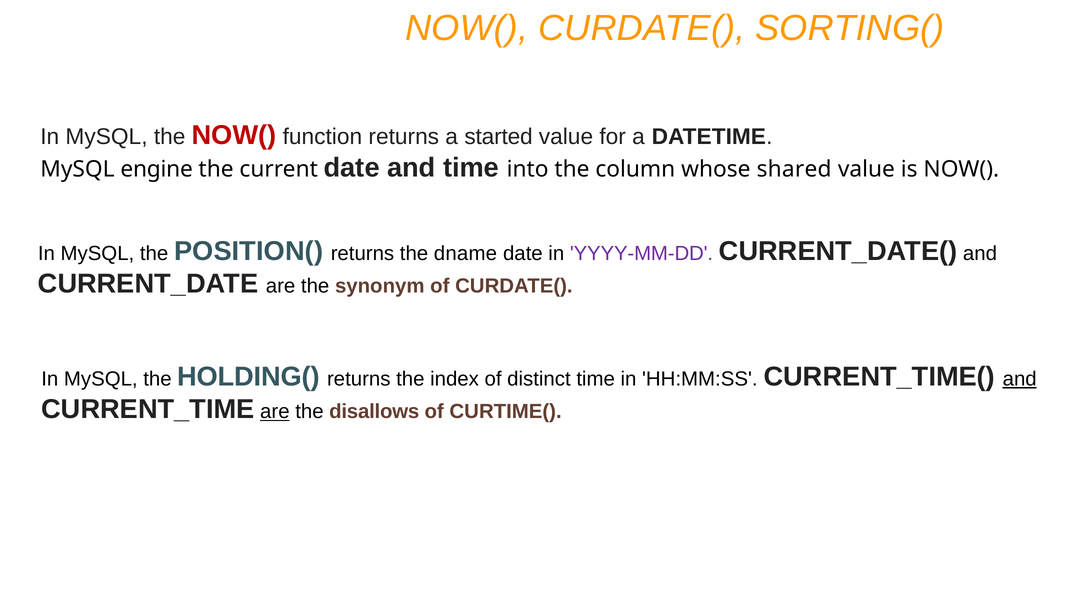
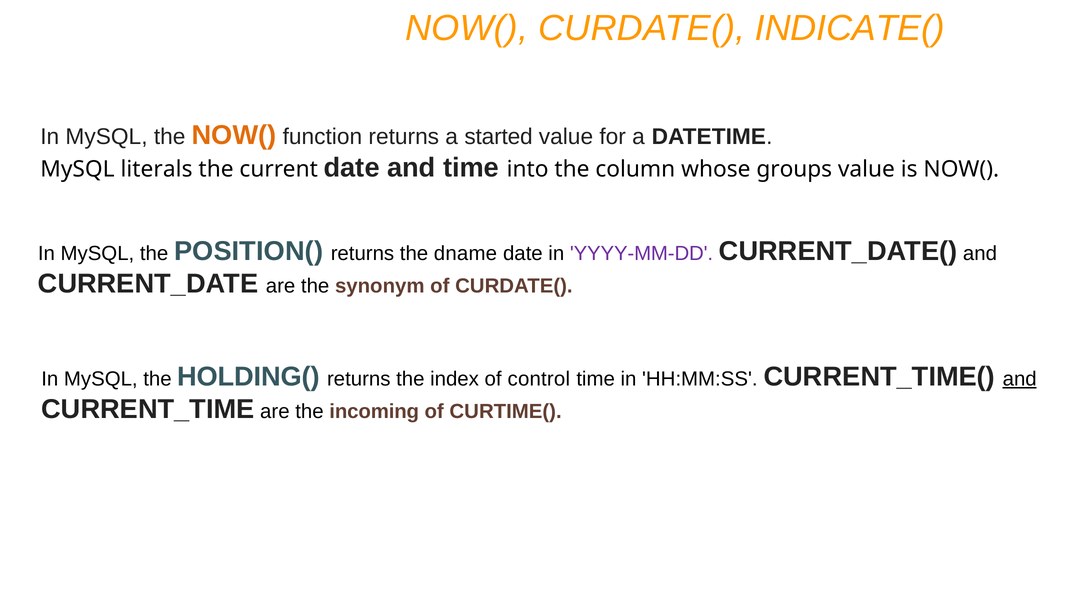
SORTING(: SORTING( -> INDICATE(
NOW( at (234, 135) colour: red -> orange
engine: engine -> literals
shared: shared -> groups
distinct: distinct -> control
are at (275, 411) underline: present -> none
disallows: disallows -> incoming
